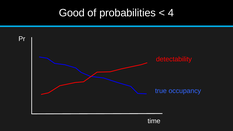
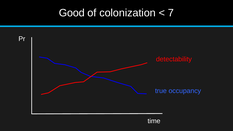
probabilities: probabilities -> colonization
4: 4 -> 7
